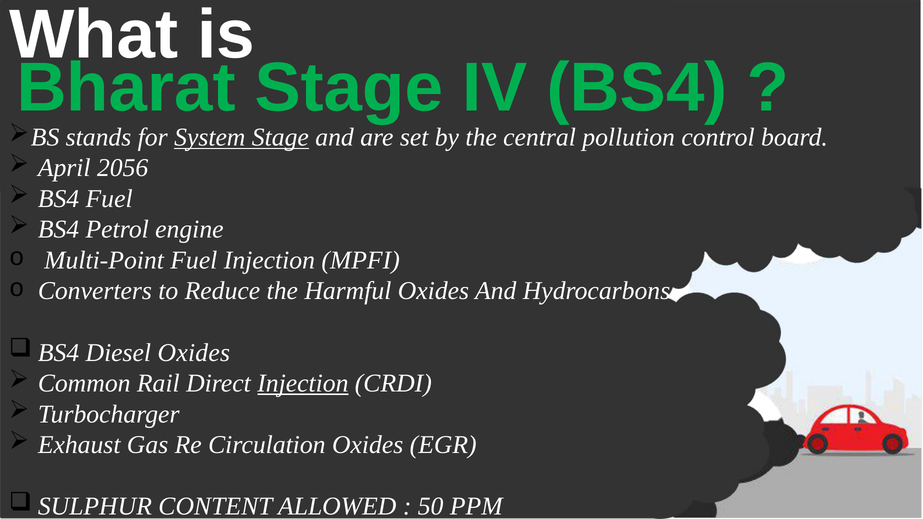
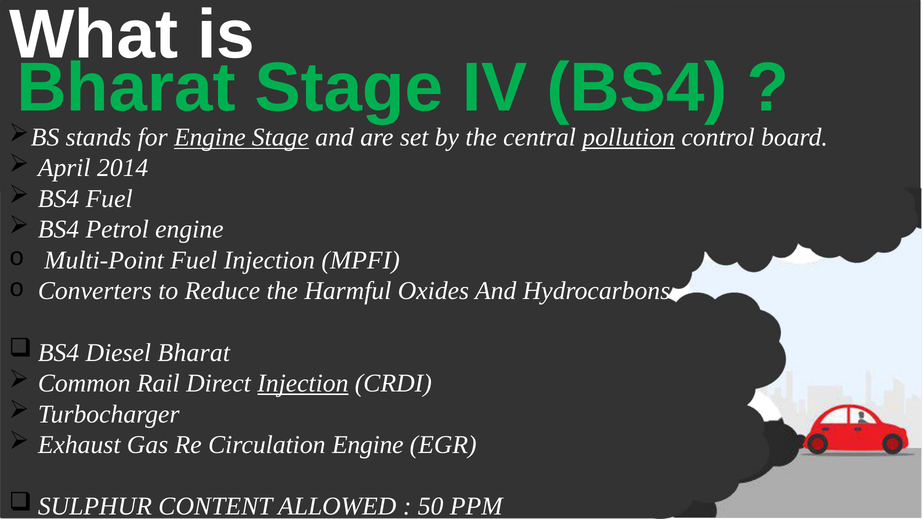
for System: System -> Engine
pollution underline: none -> present
2056: 2056 -> 2014
Diesel Oxides: Oxides -> Bharat
Circulation Oxides: Oxides -> Engine
